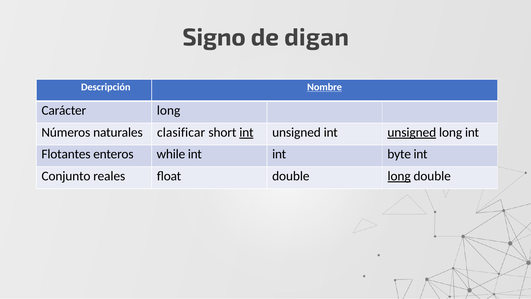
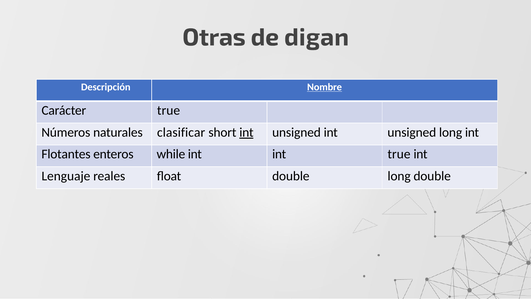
Signo: Signo -> Otras
long at (169, 110): long -> true
unsigned at (412, 132) underline: present -> none
int byte: byte -> true
Conjunto: Conjunto -> Lenguaje
long at (399, 176) underline: present -> none
